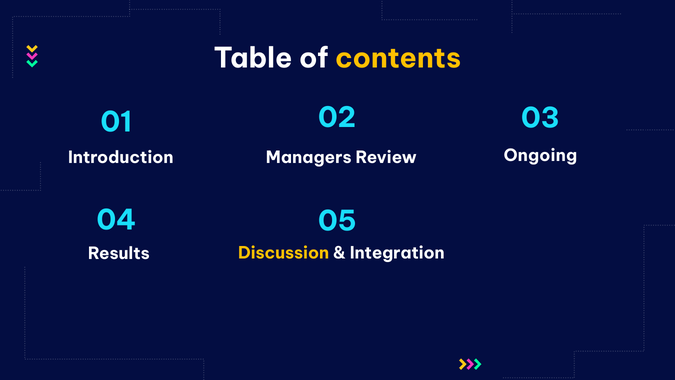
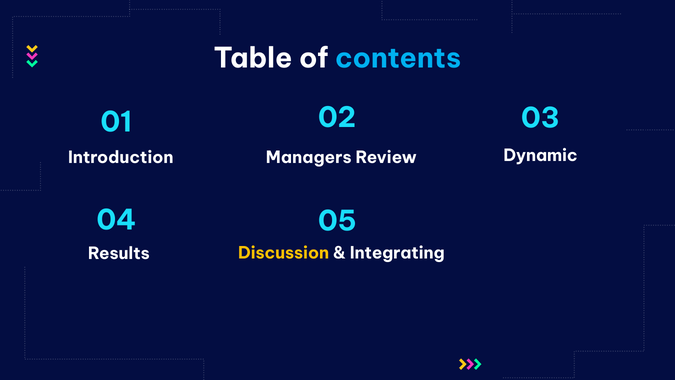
contents colour: yellow -> light blue
Ongoing: Ongoing -> Dynamic
Integration: Integration -> Integrating
